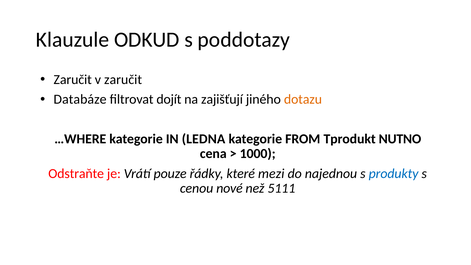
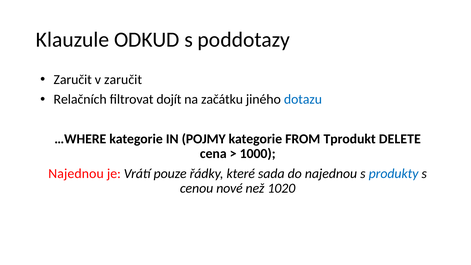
Databáze: Databáze -> Relačních
zajišťují: zajišťují -> začátku
dotazu colour: orange -> blue
LEDNA: LEDNA -> POJMY
NUTNO: NUTNO -> DELETE
Odstraňte at (76, 173): Odstraňte -> Najednou
mezi: mezi -> sada
5111: 5111 -> 1020
